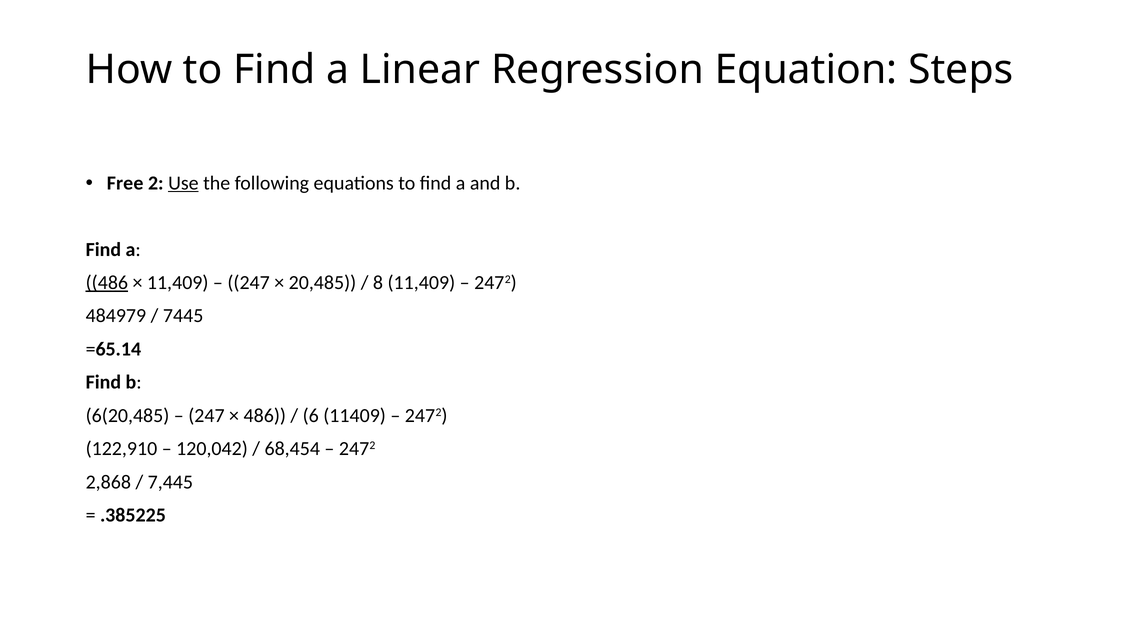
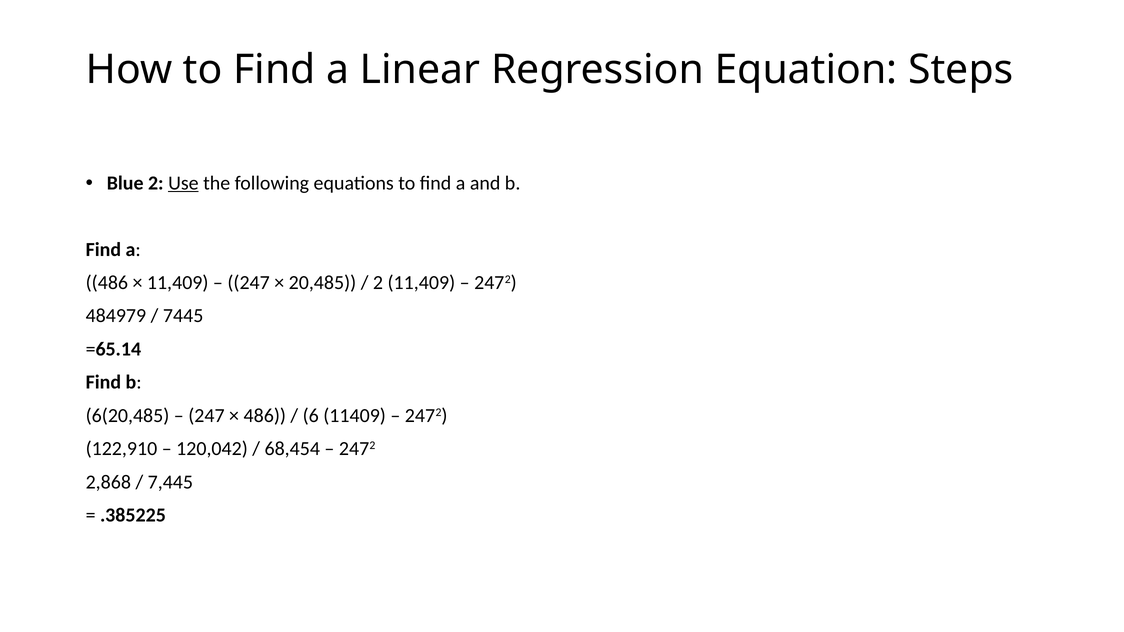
Free: Free -> Blue
486 at (107, 283) underline: present -> none
8 at (378, 283): 8 -> 2
